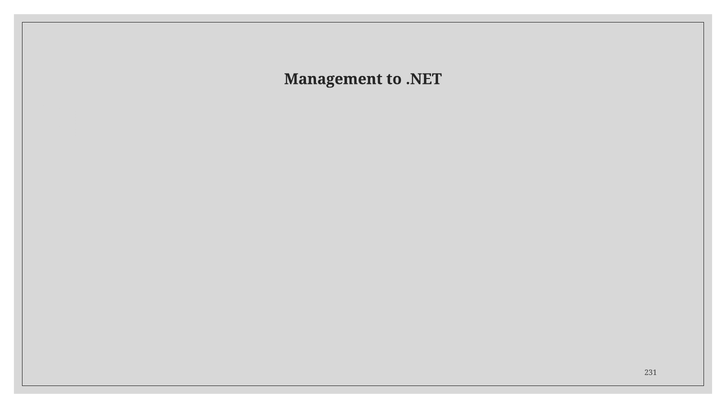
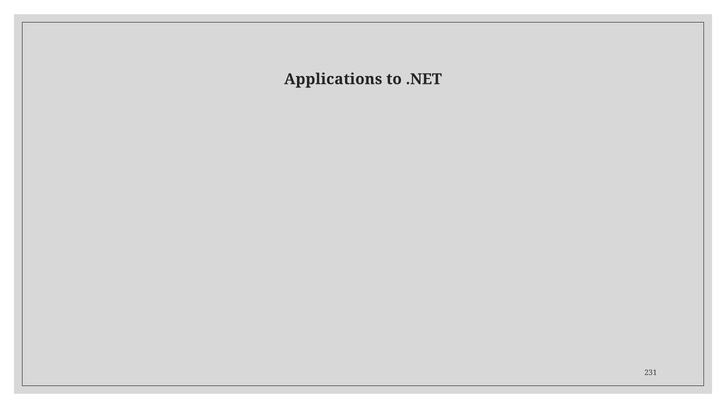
Management: Management -> Applications
